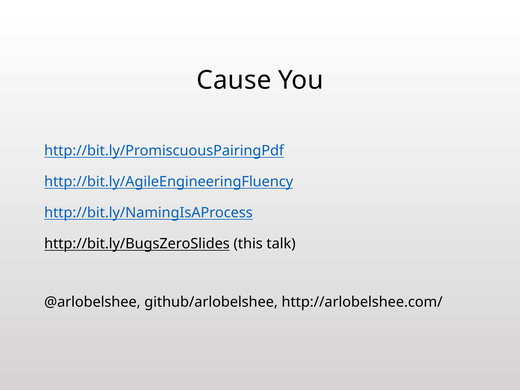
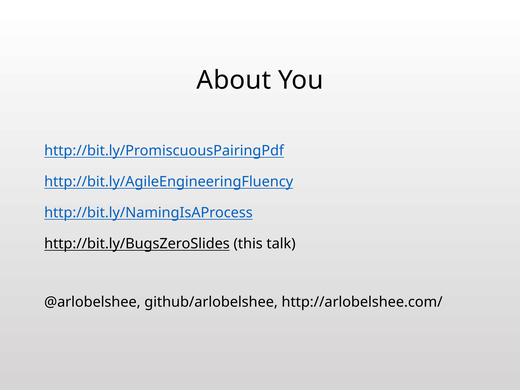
Cause: Cause -> About
